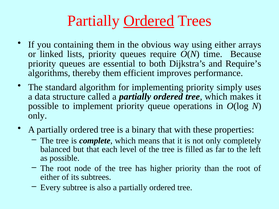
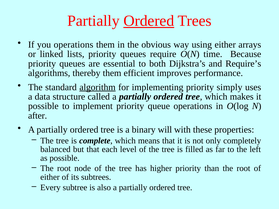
you containing: containing -> operations
algorithm underline: none -> present
only at (38, 116): only -> after
binary that: that -> will
